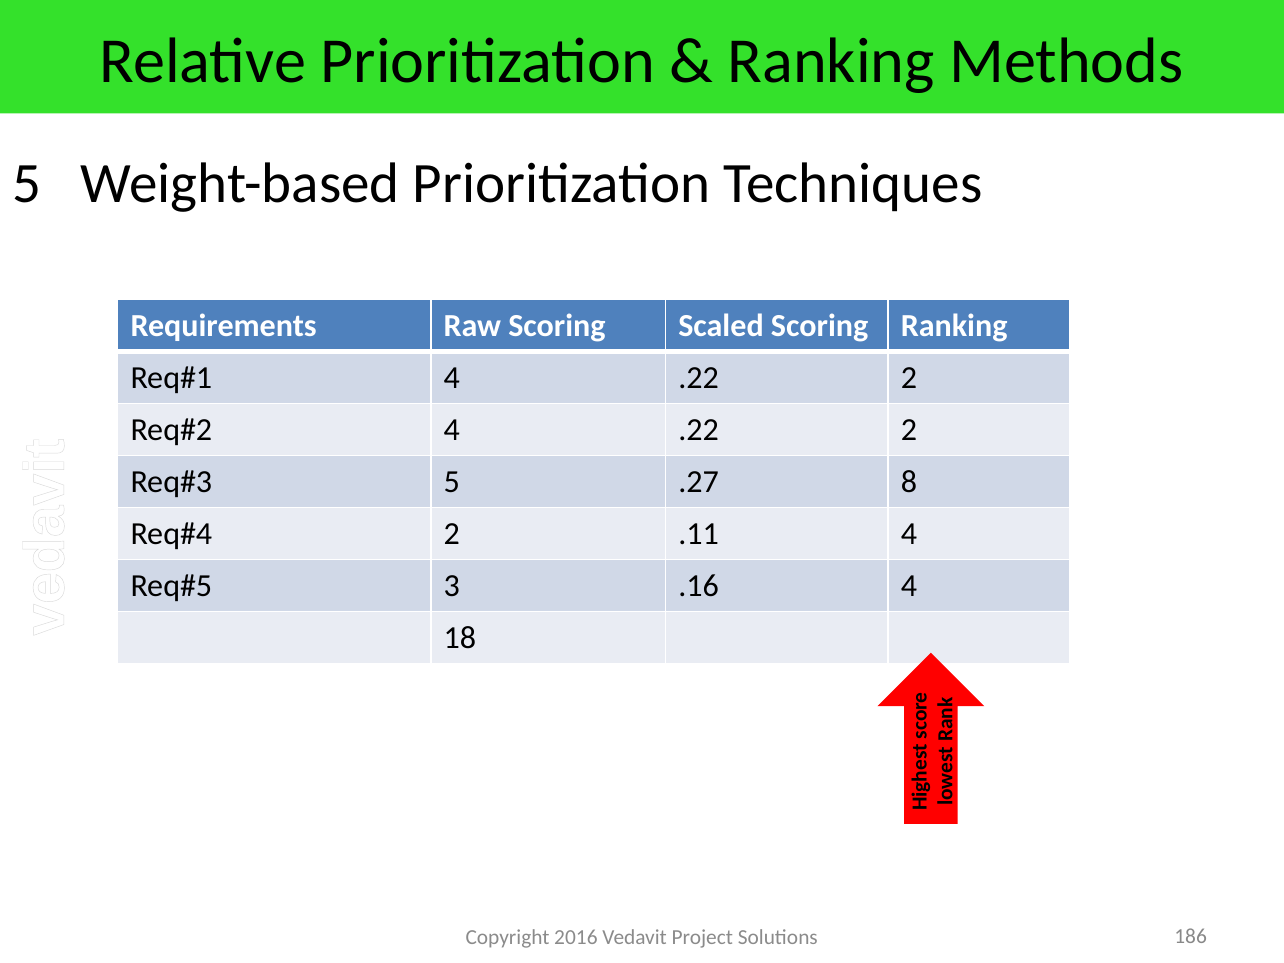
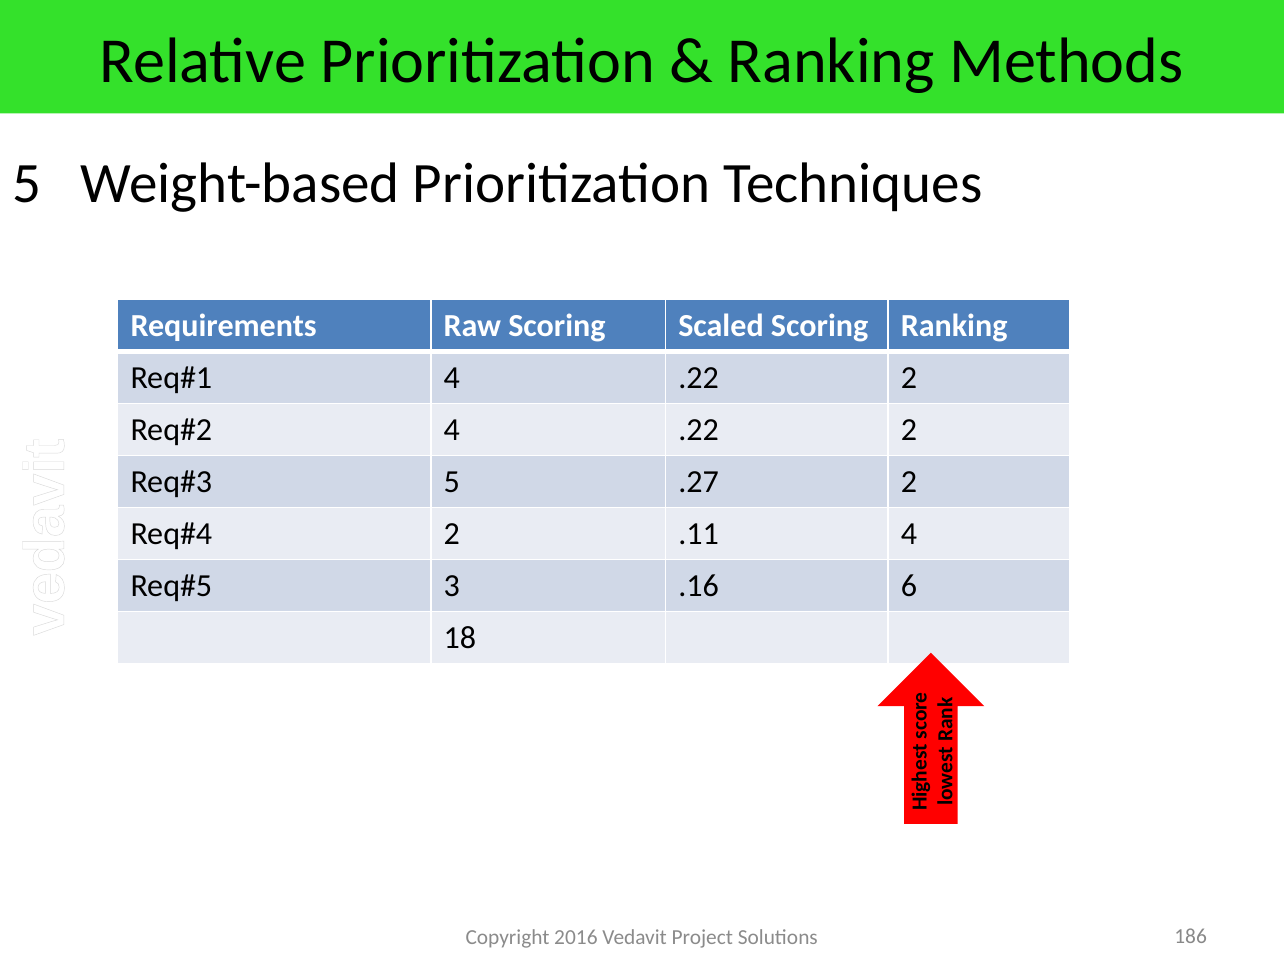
.27 8: 8 -> 2
.16 4: 4 -> 6
